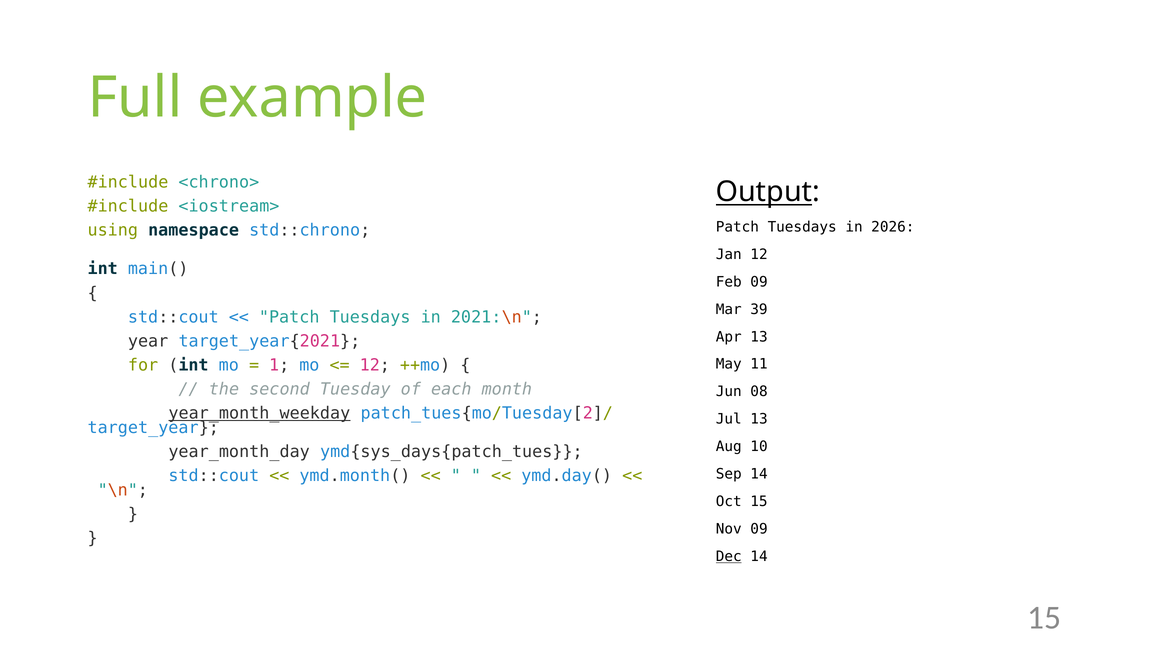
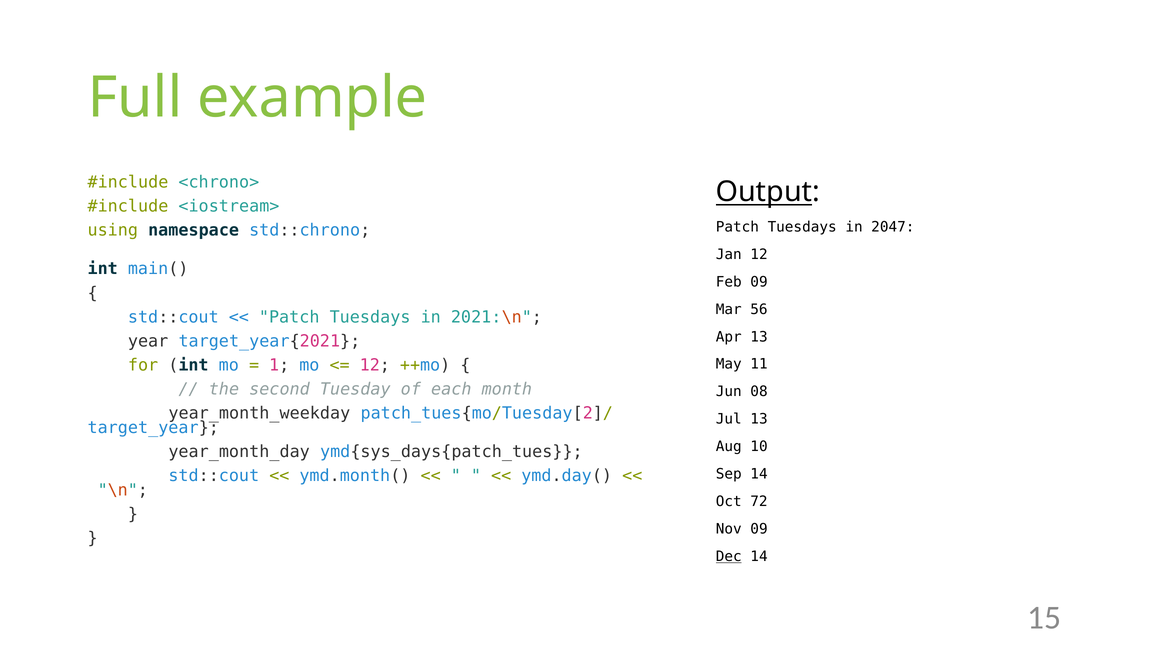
2026: 2026 -> 2047
39: 39 -> 56
year_month_weekday underline: present -> none
Oct 15: 15 -> 72
